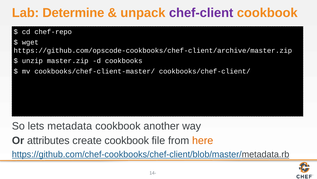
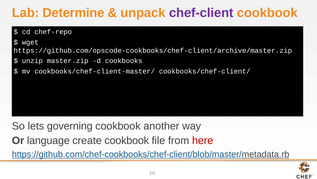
metadata: metadata -> governing
attributes: attributes -> language
here colour: orange -> red
